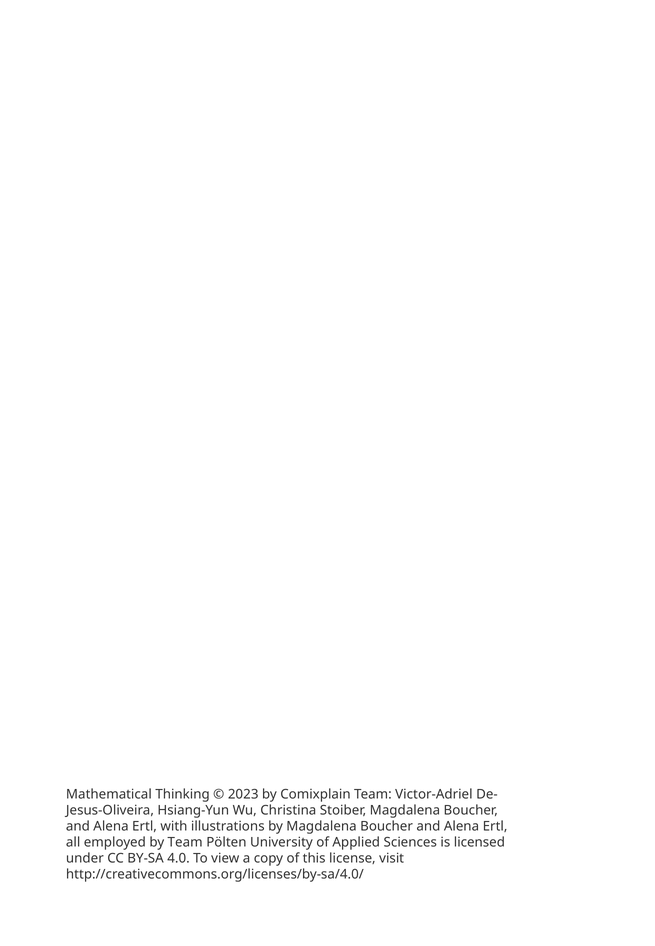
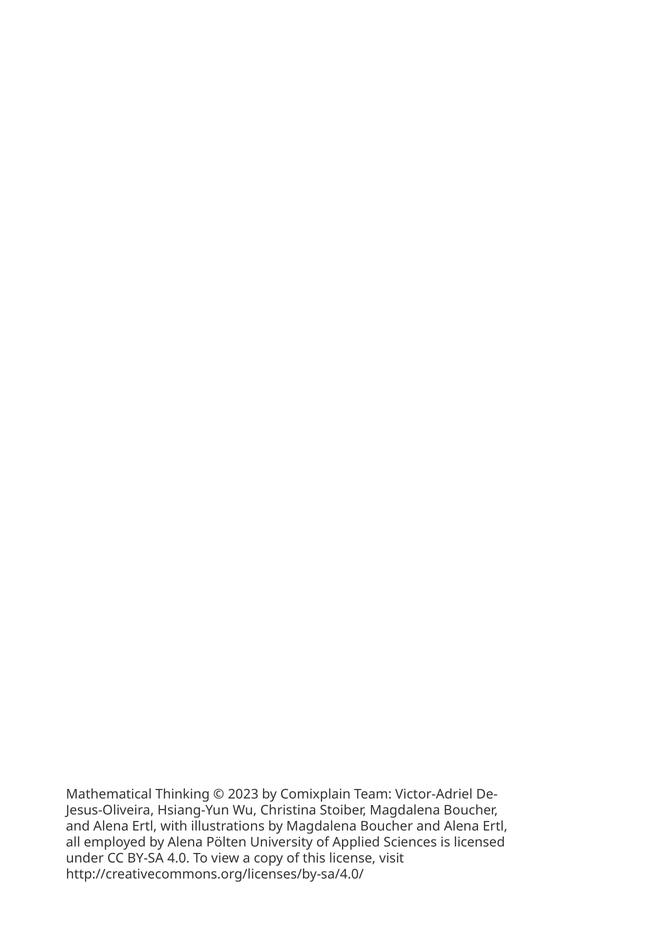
by Team: Team -> Alena
